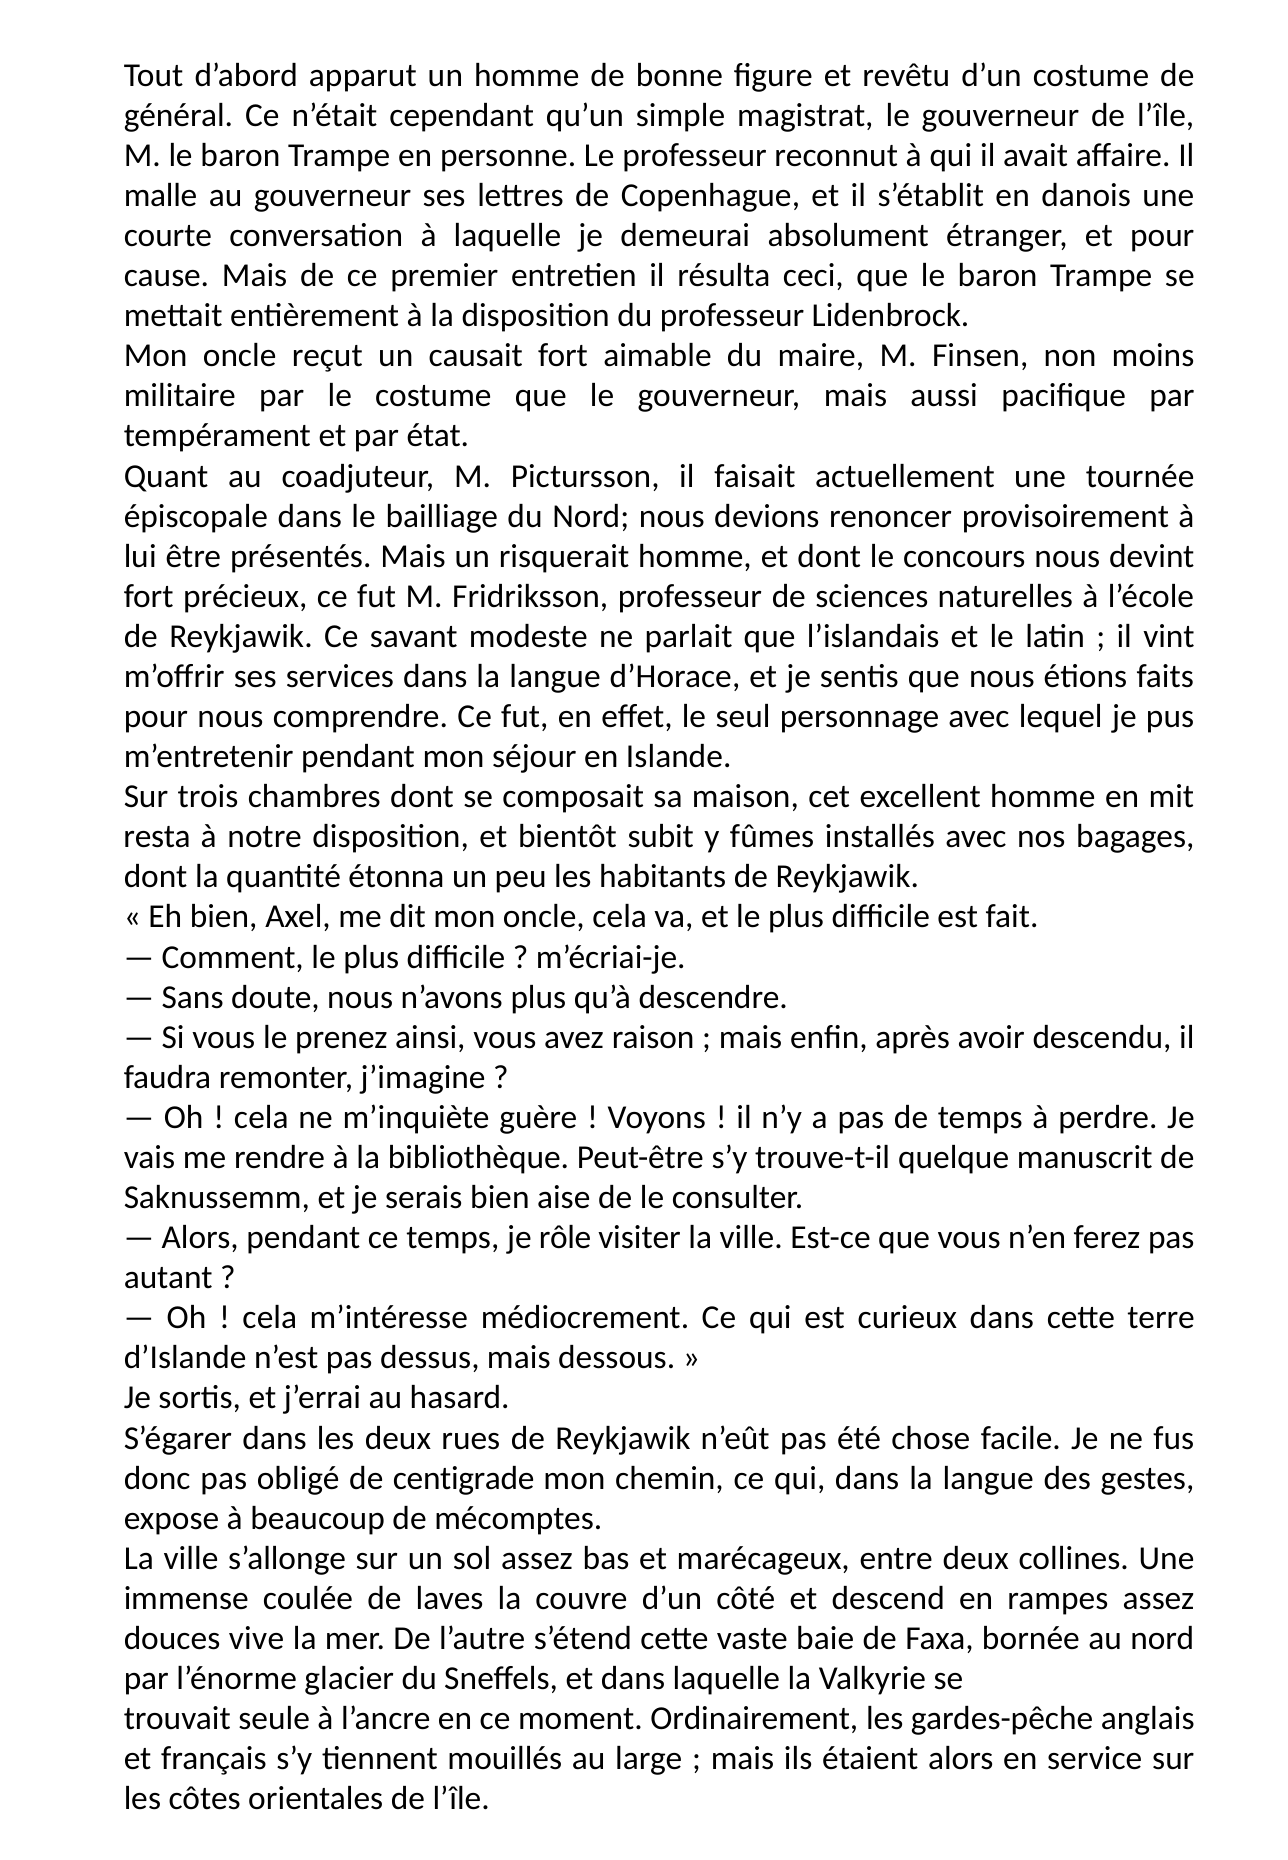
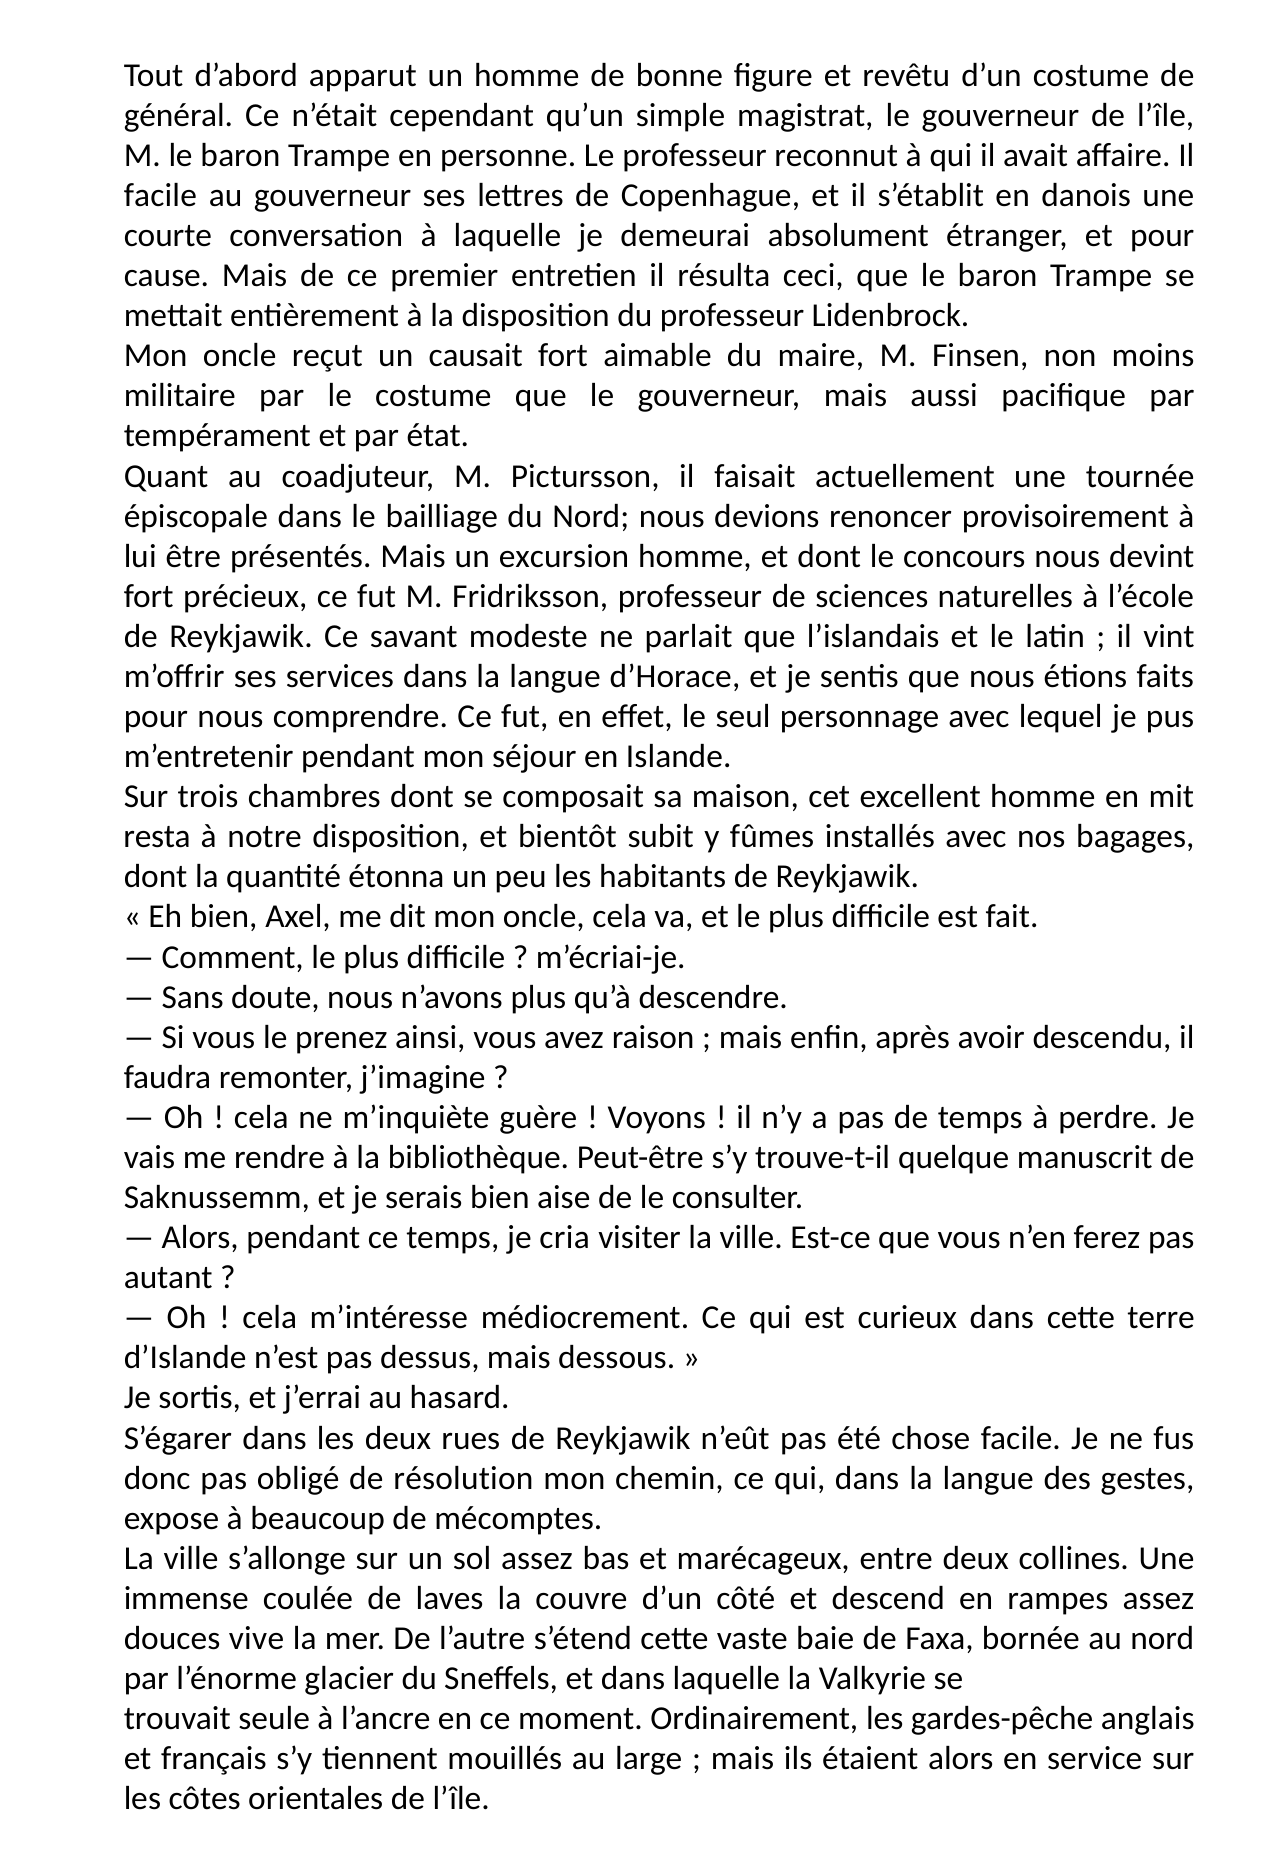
malle at (161, 195): malle -> facile
risquerait: risquerait -> excursion
rôle: rôle -> cria
centigrade: centigrade -> résolution
